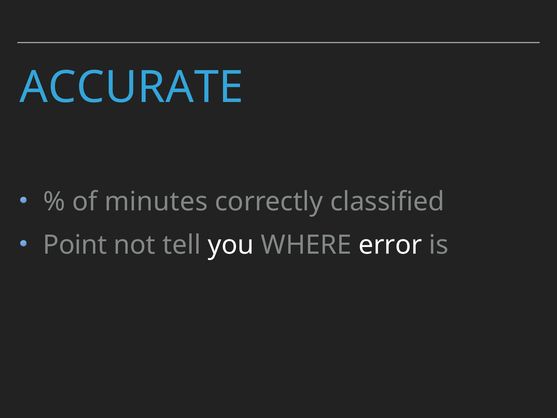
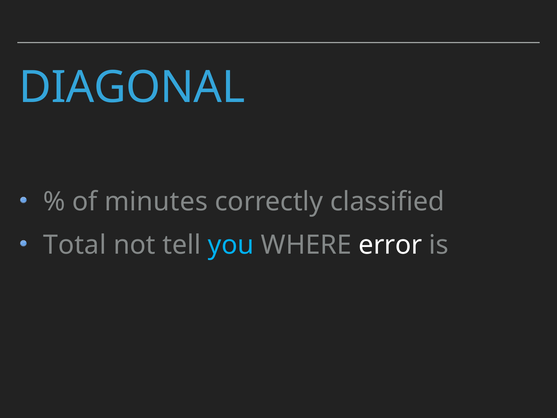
ACCURATE: ACCURATE -> DIAGONAL
Point: Point -> Total
you colour: white -> light blue
